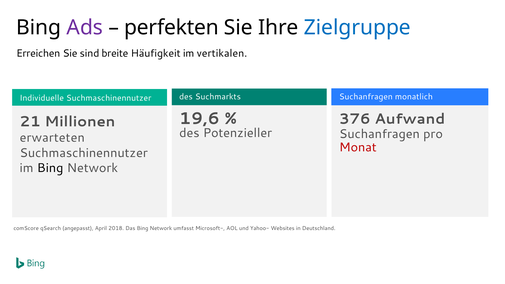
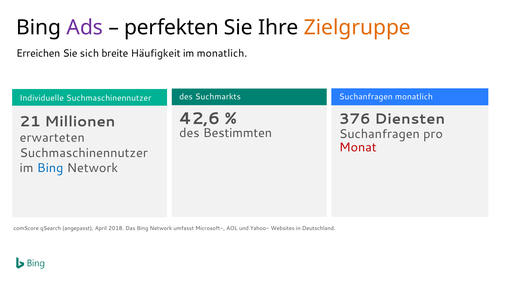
Zielgruppe colour: blue -> orange
sind: sind -> sich
im vertikalen: vertikalen -> monatlich
19,6: 19,6 -> 42,6
Aufwand: Aufwand -> Diensten
Potenzieller: Potenzieller -> Bestimmten
Bing at (50, 168) colour: black -> blue
